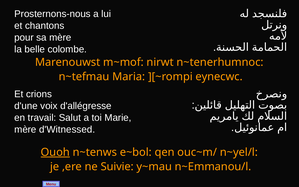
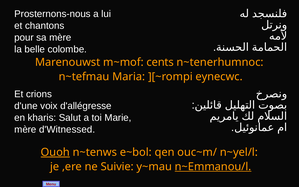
nirwt: nirwt -> cents
travail: travail -> kharis
n~Emmanou/l underline: none -> present
